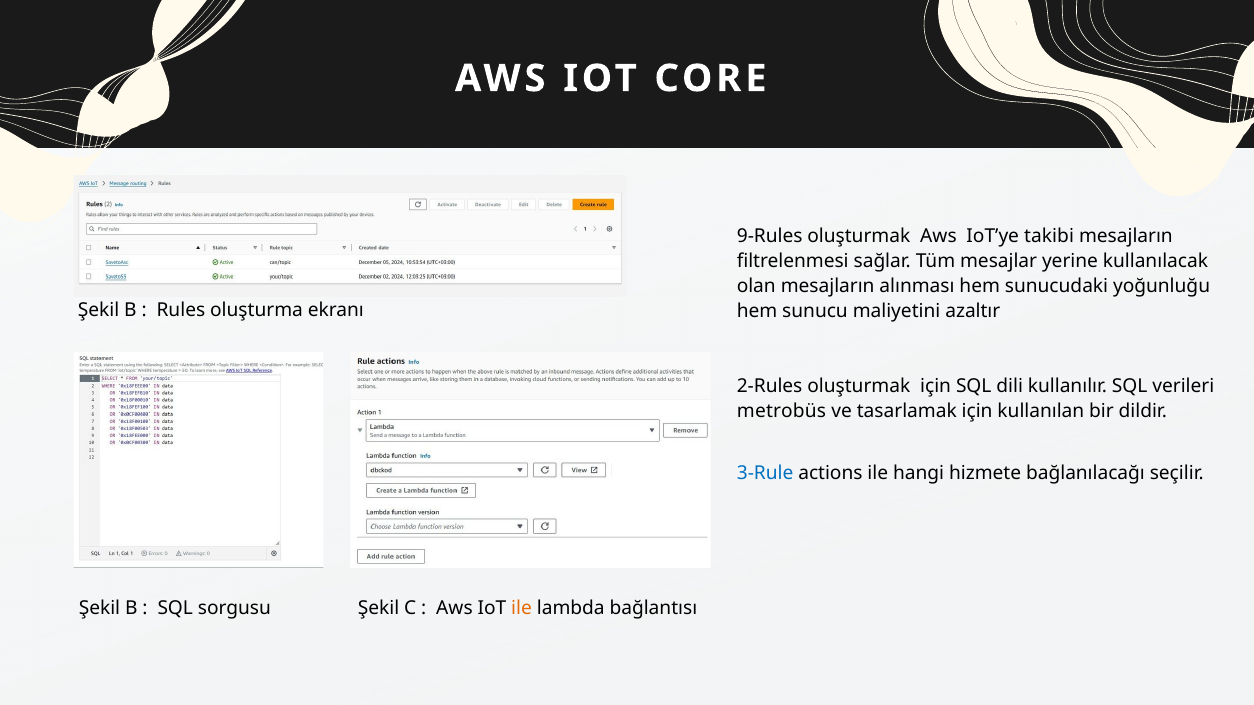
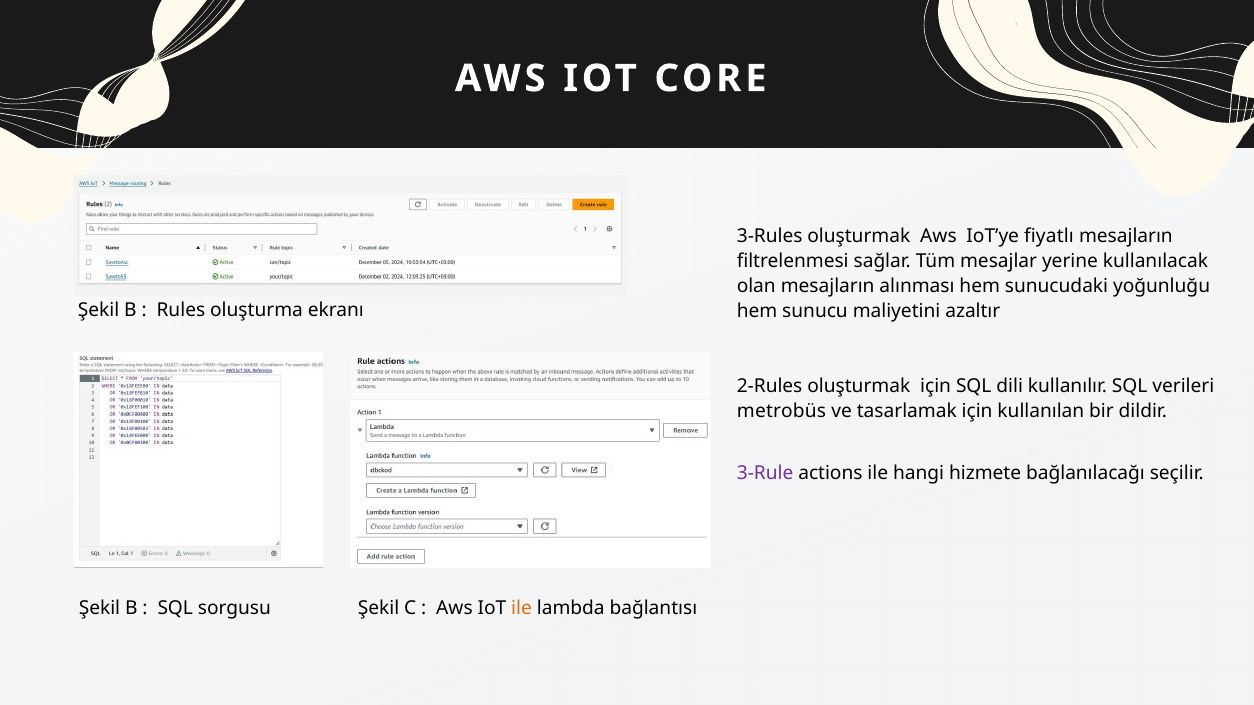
9-Rules: 9-Rules -> 3-Rules
takibi: takibi -> fiyatlı
3-Rule colour: blue -> purple
